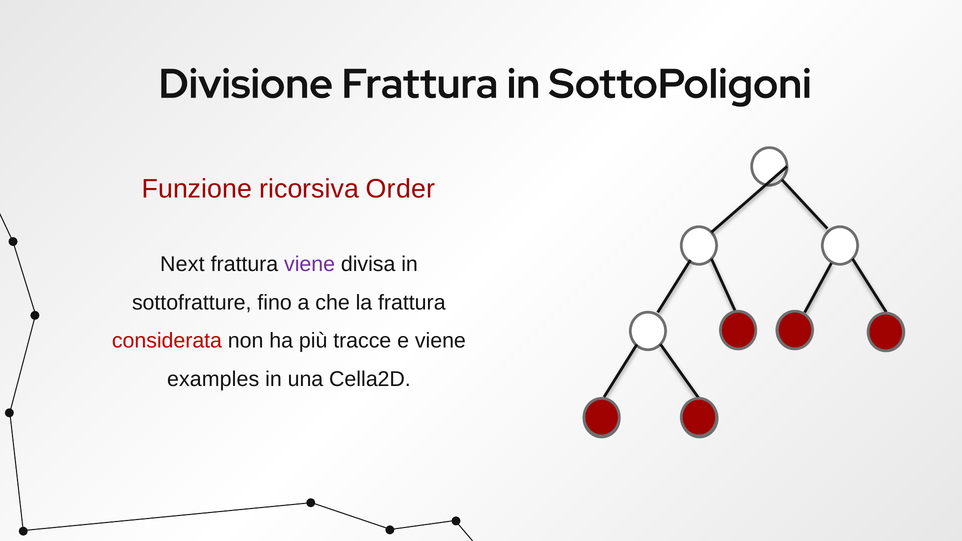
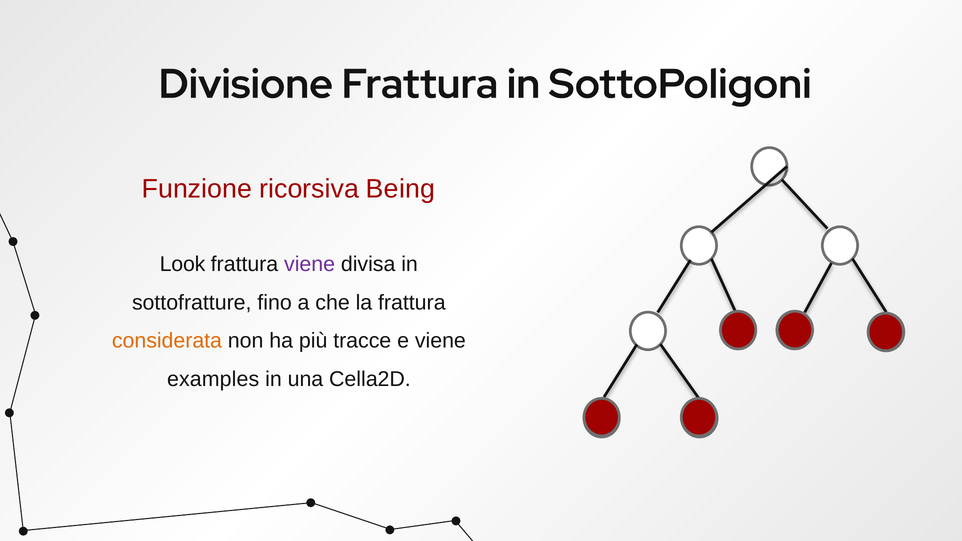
Order: Order -> Being
Next: Next -> Look
considerata colour: red -> orange
